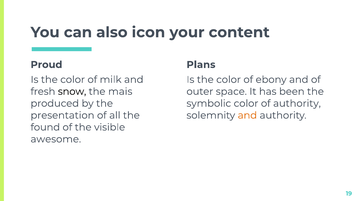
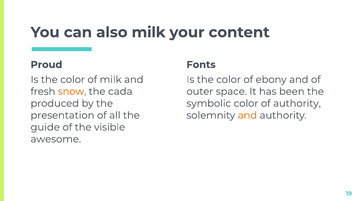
also icon: icon -> milk
Plans: Plans -> Fonts
snow colour: black -> orange
mais: mais -> cada
found: found -> guide
